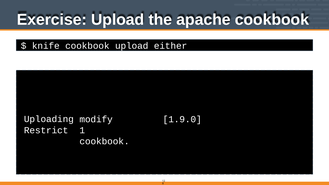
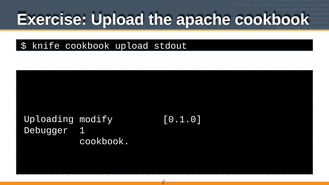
either: either -> stdout
1.9.0: 1.9.0 -> 0.1.0
Restrict: Restrict -> Debugger
